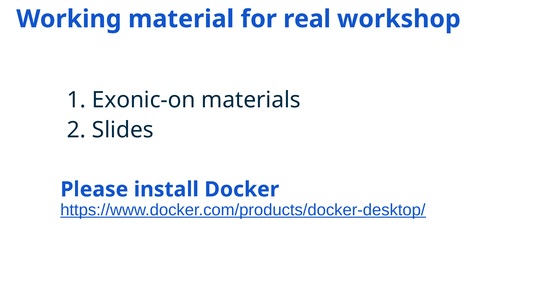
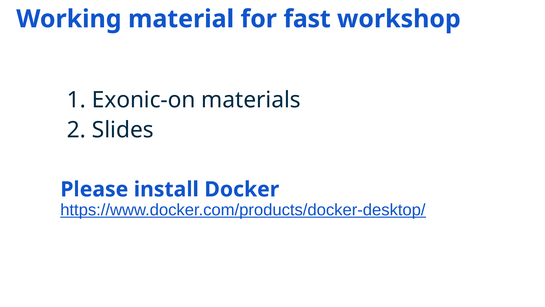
real: real -> fast
